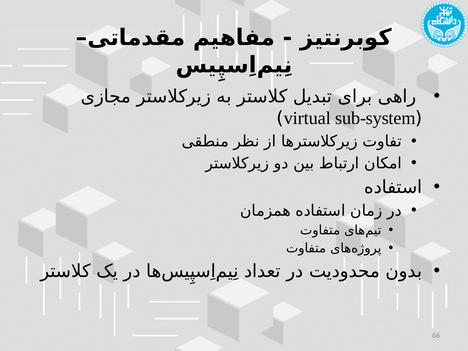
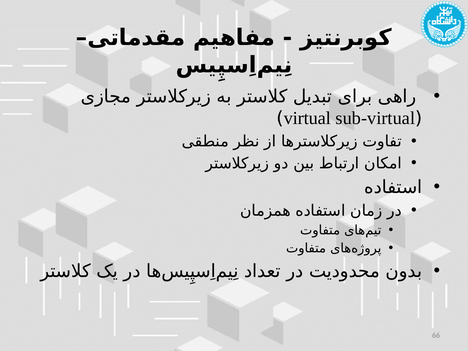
sub-system: sub-system -> sub-virtual
